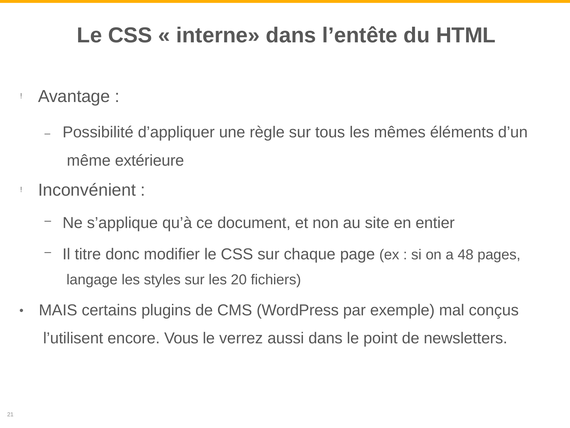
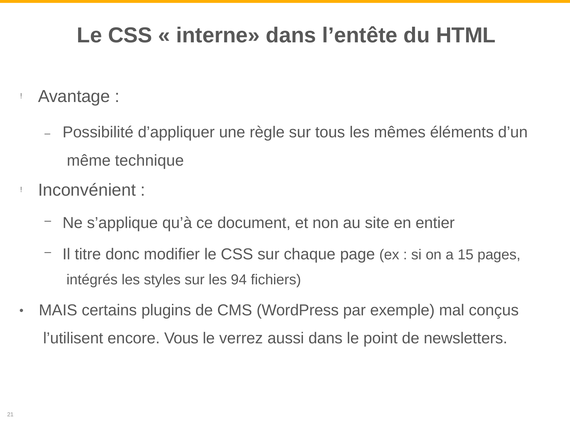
extérieure: extérieure -> technique
48: 48 -> 15
langage: langage -> intégrés
20: 20 -> 94
